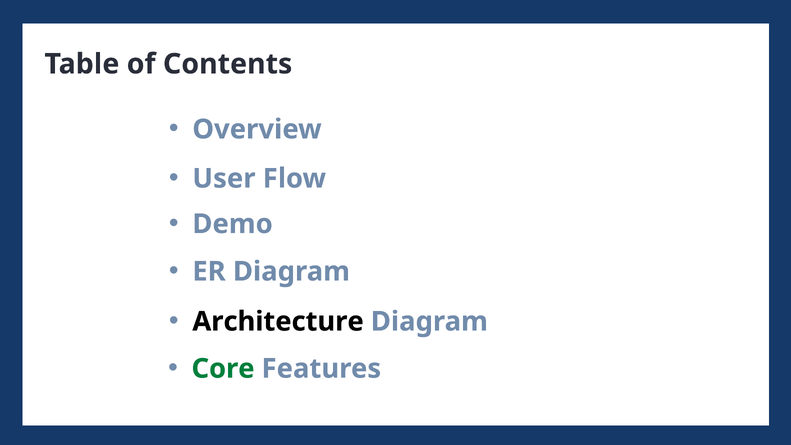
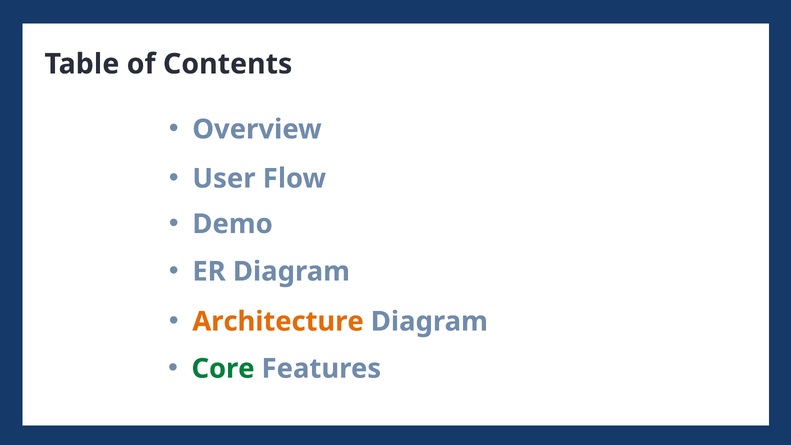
Architecture colour: black -> orange
